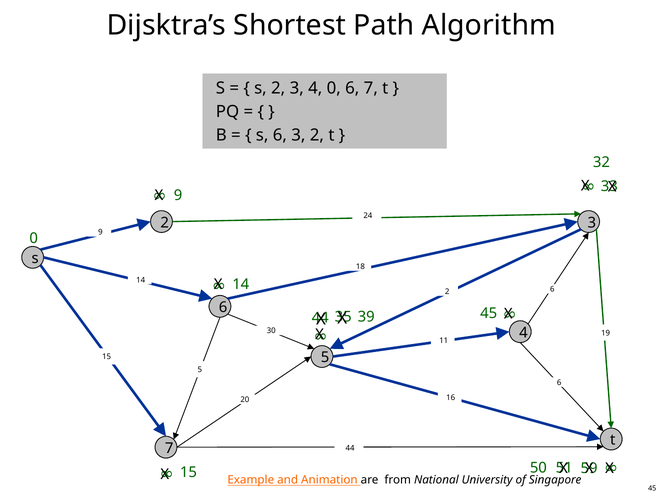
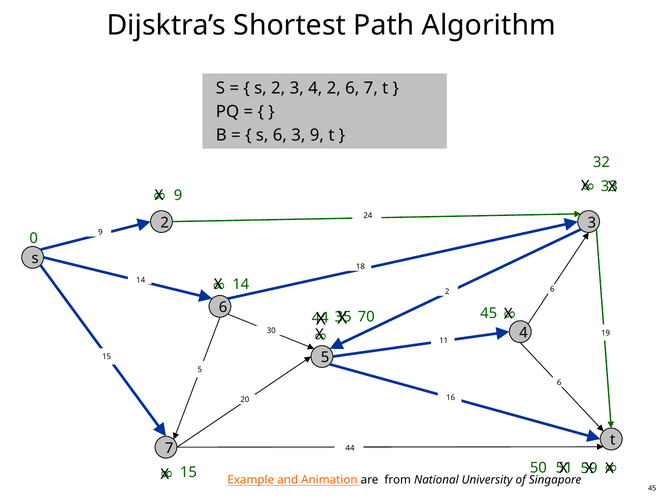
4 0: 0 -> 2
3 2: 2 -> 9
39: 39 -> 70
